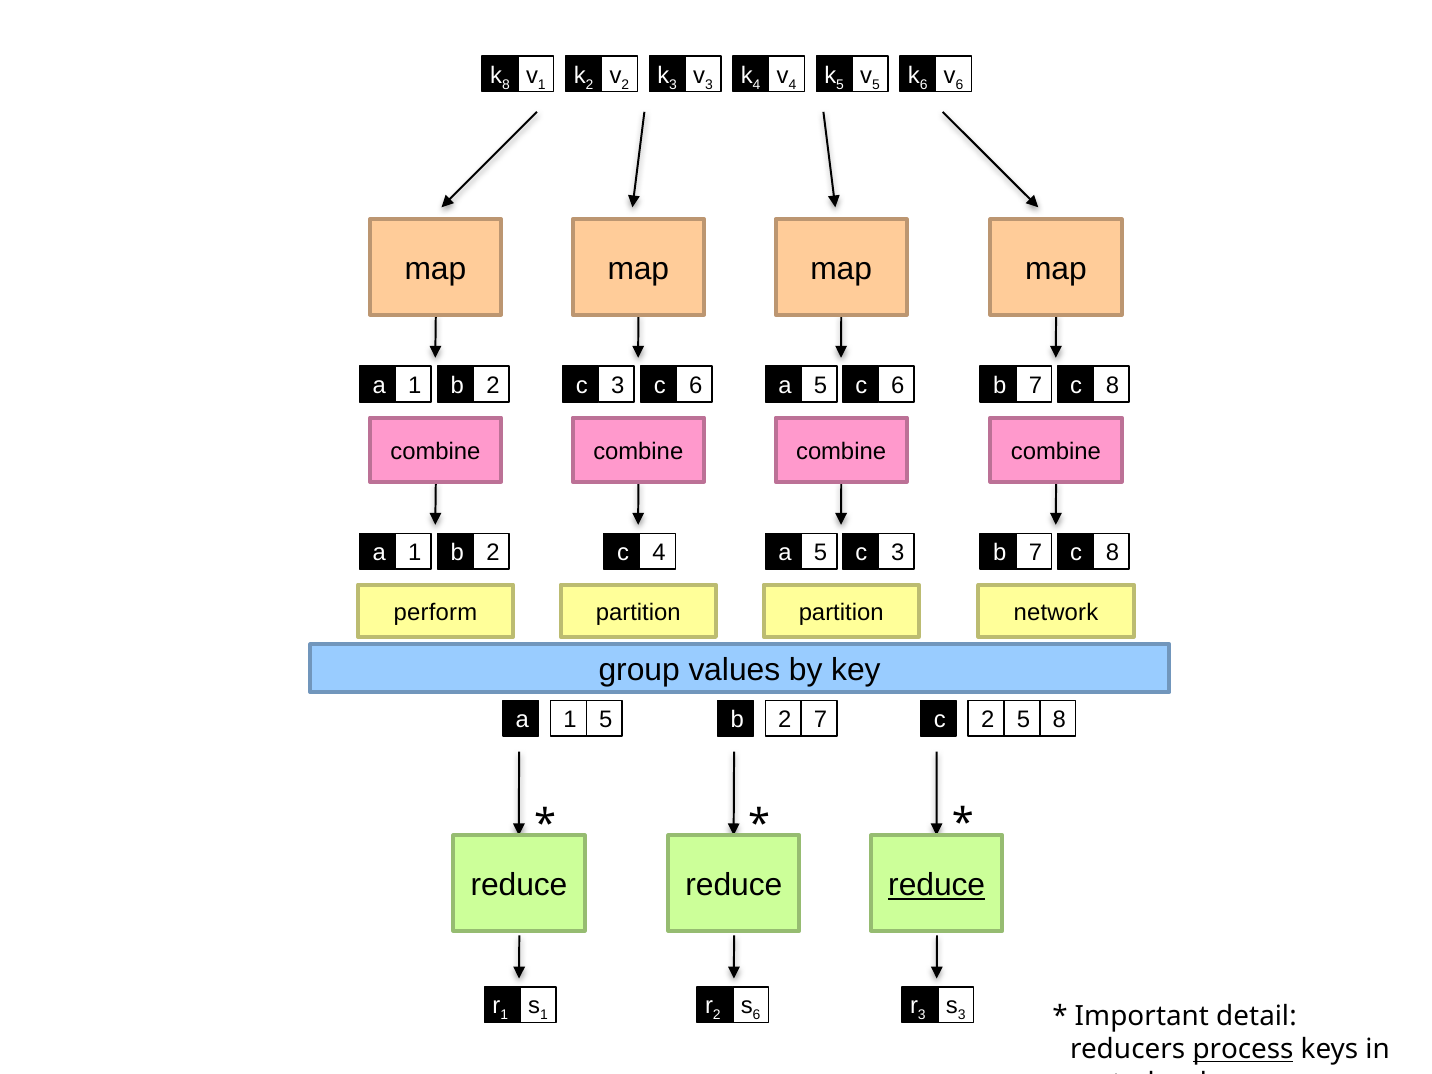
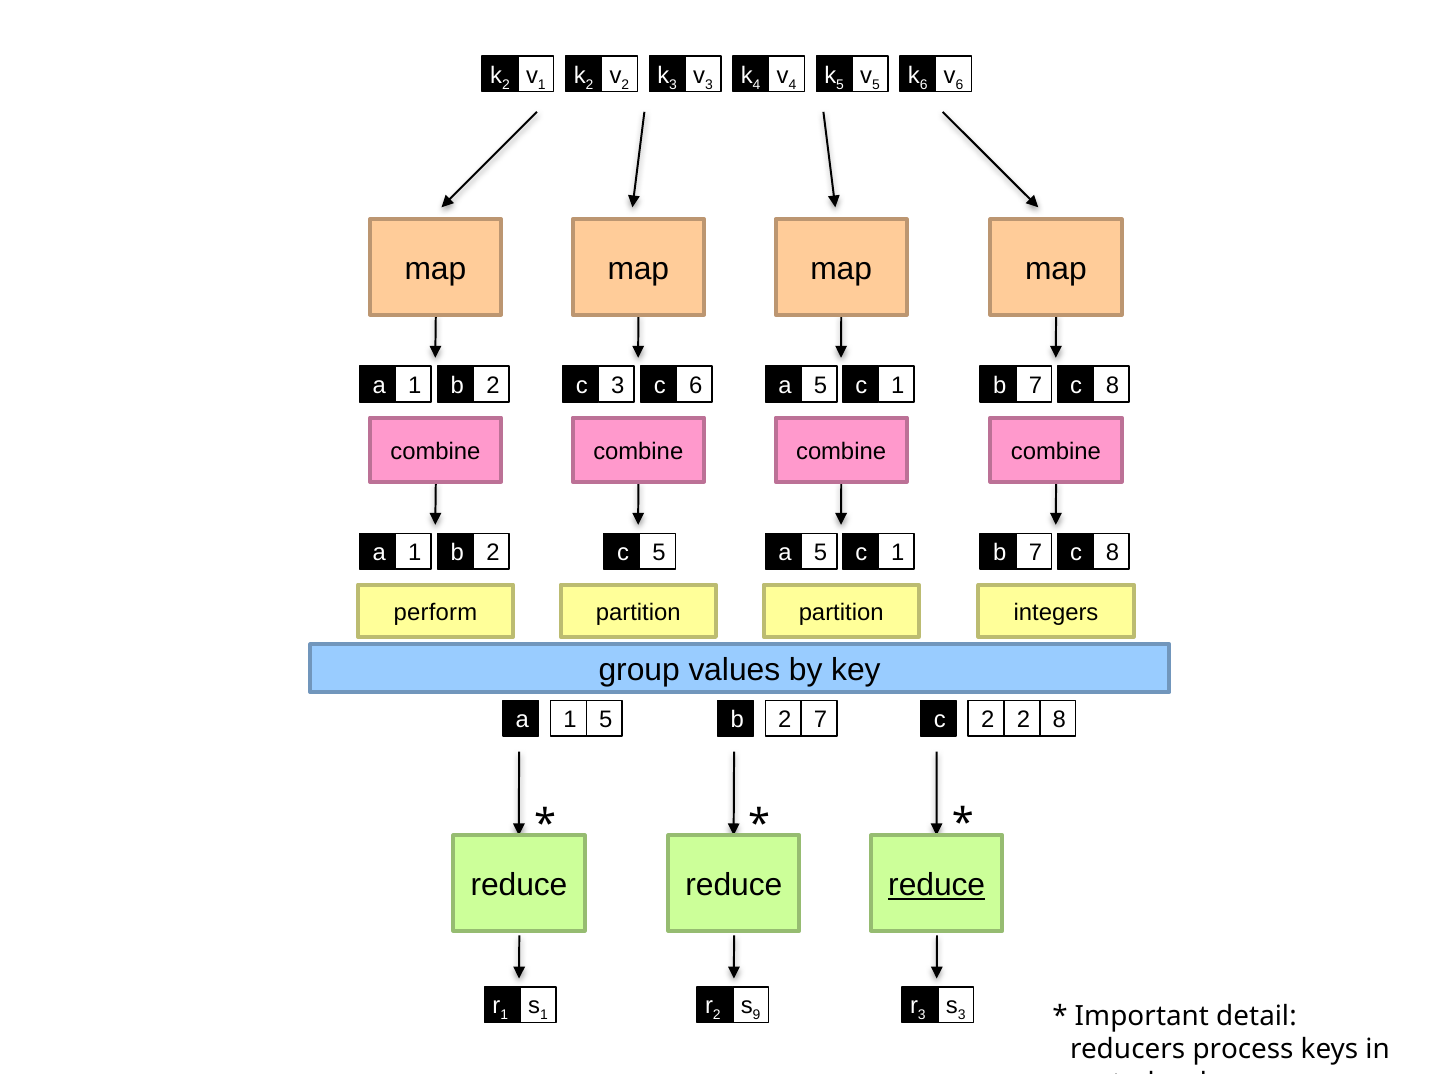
8 at (506, 84): 8 -> 2
6 at (898, 385): 6 -> 1
2 c 4: 4 -> 5
3 at (898, 553): 3 -> 1
network: network -> integers
2 5: 5 -> 2
6 at (757, 1015): 6 -> 9
process underline: present -> none
